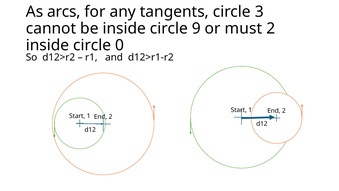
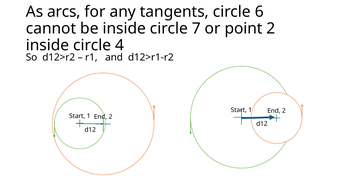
3: 3 -> 6
9: 9 -> 7
must: must -> point
0: 0 -> 4
